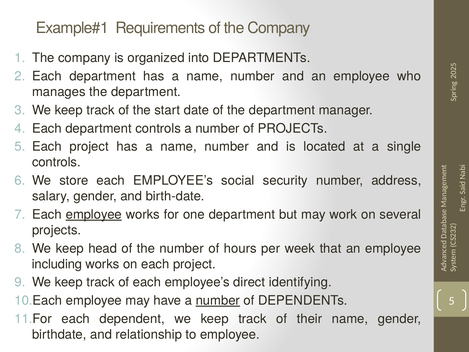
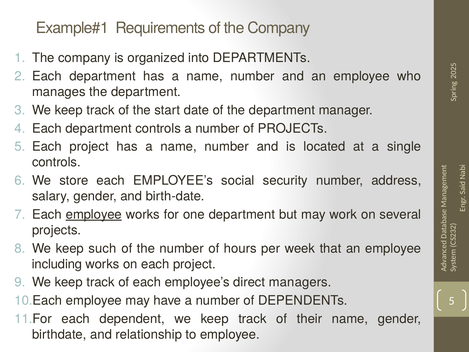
head: head -> such
identifying: identifying -> managers
number at (218, 300) underline: present -> none
